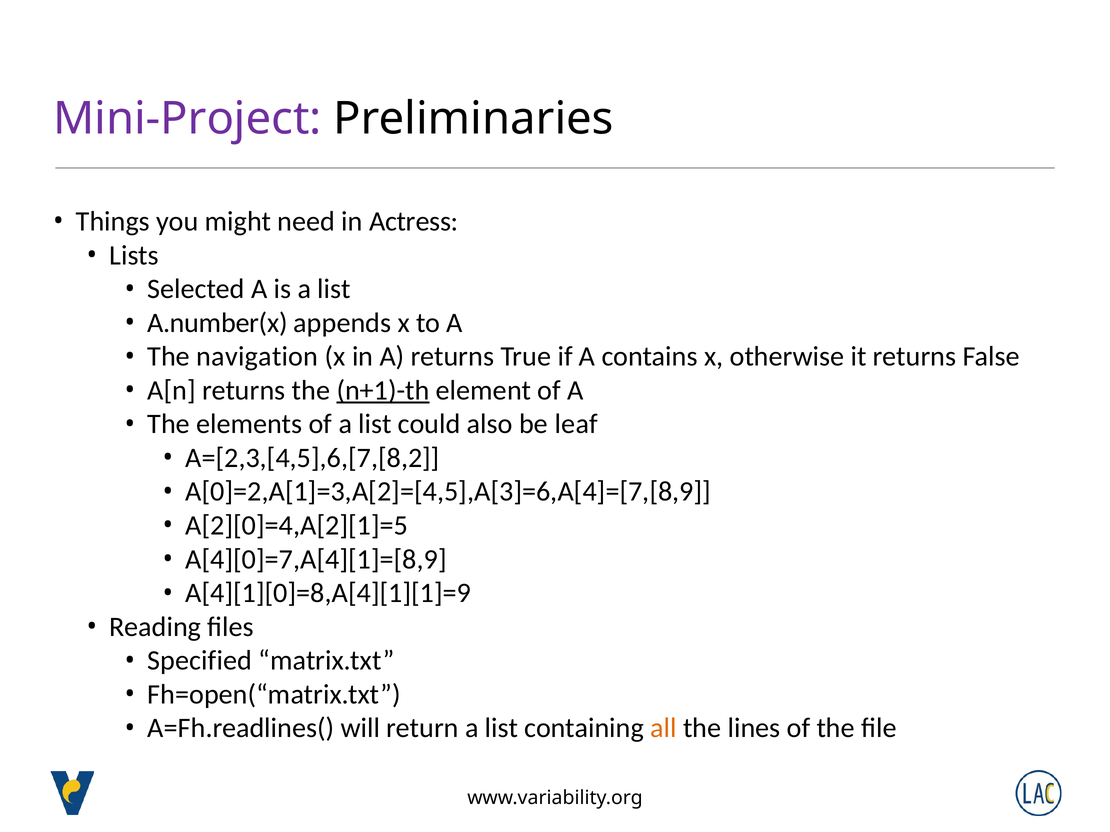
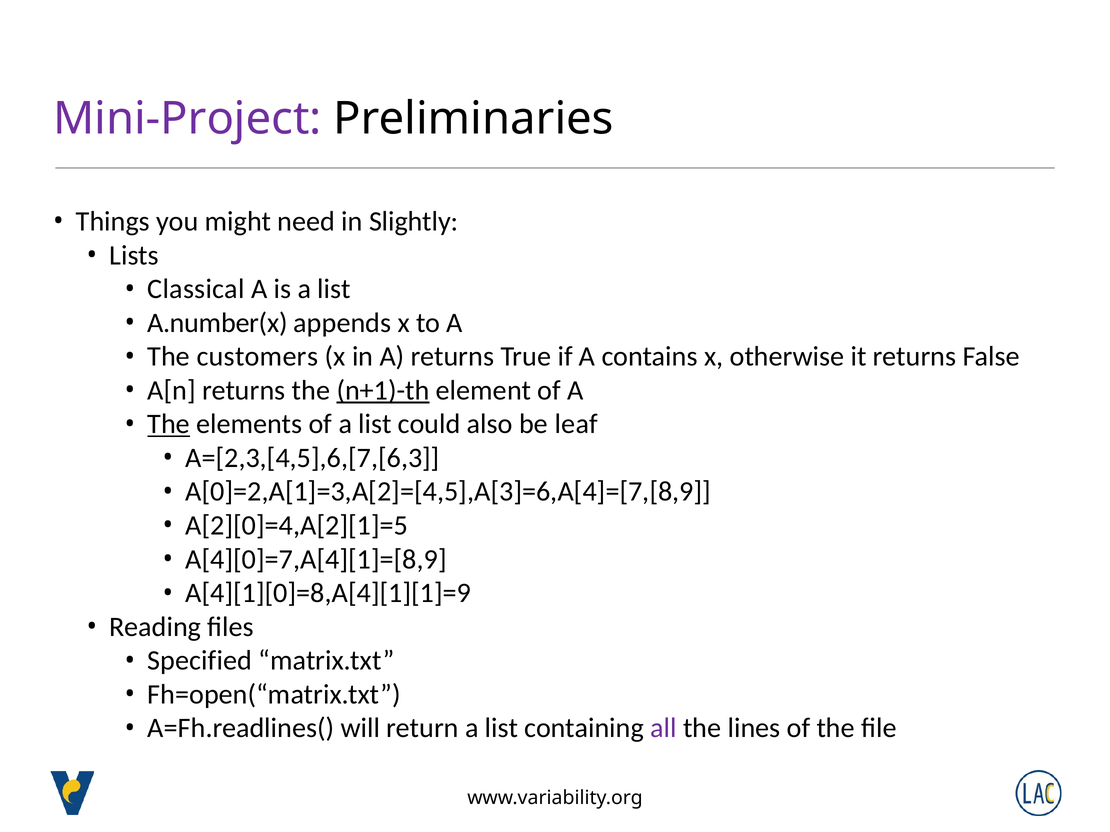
Actress: Actress -> Slightly
Selected: Selected -> Classical
navigation: navigation -> customers
The at (169, 424) underline: none -> present
A=[2,3,[4,5],6,[7,[8,2: A=[2,3,[4,5],6,[7,[8,2 -> A=[2,3,[4,5],6,[7,[6,3
all colour: orange -> purple
